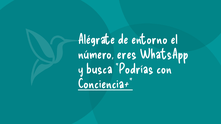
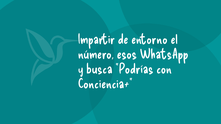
Alégrate: Alégrate -> Impartir
eres: eres -> esos
Conciencia+ underline: present -> none
